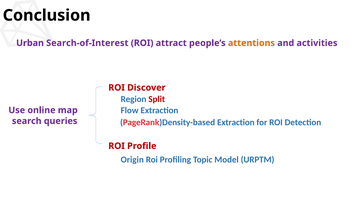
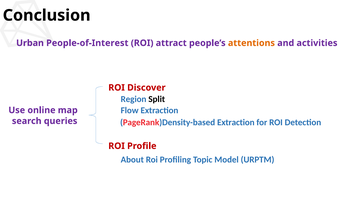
Search-of-Interest: Search-of-Interest -> People-of-Interest
Split colour: red -> black
Origin: Origin -> About
